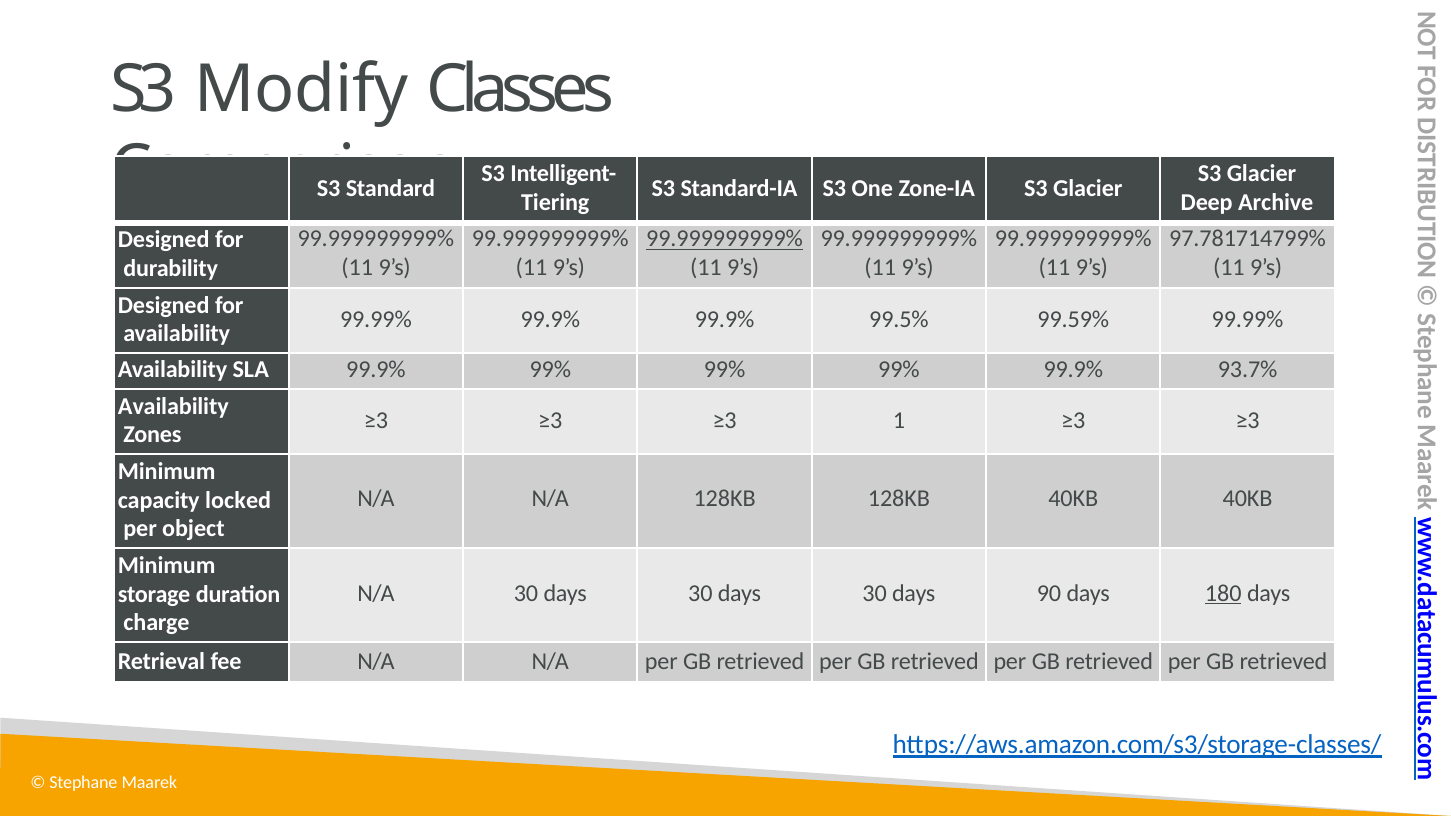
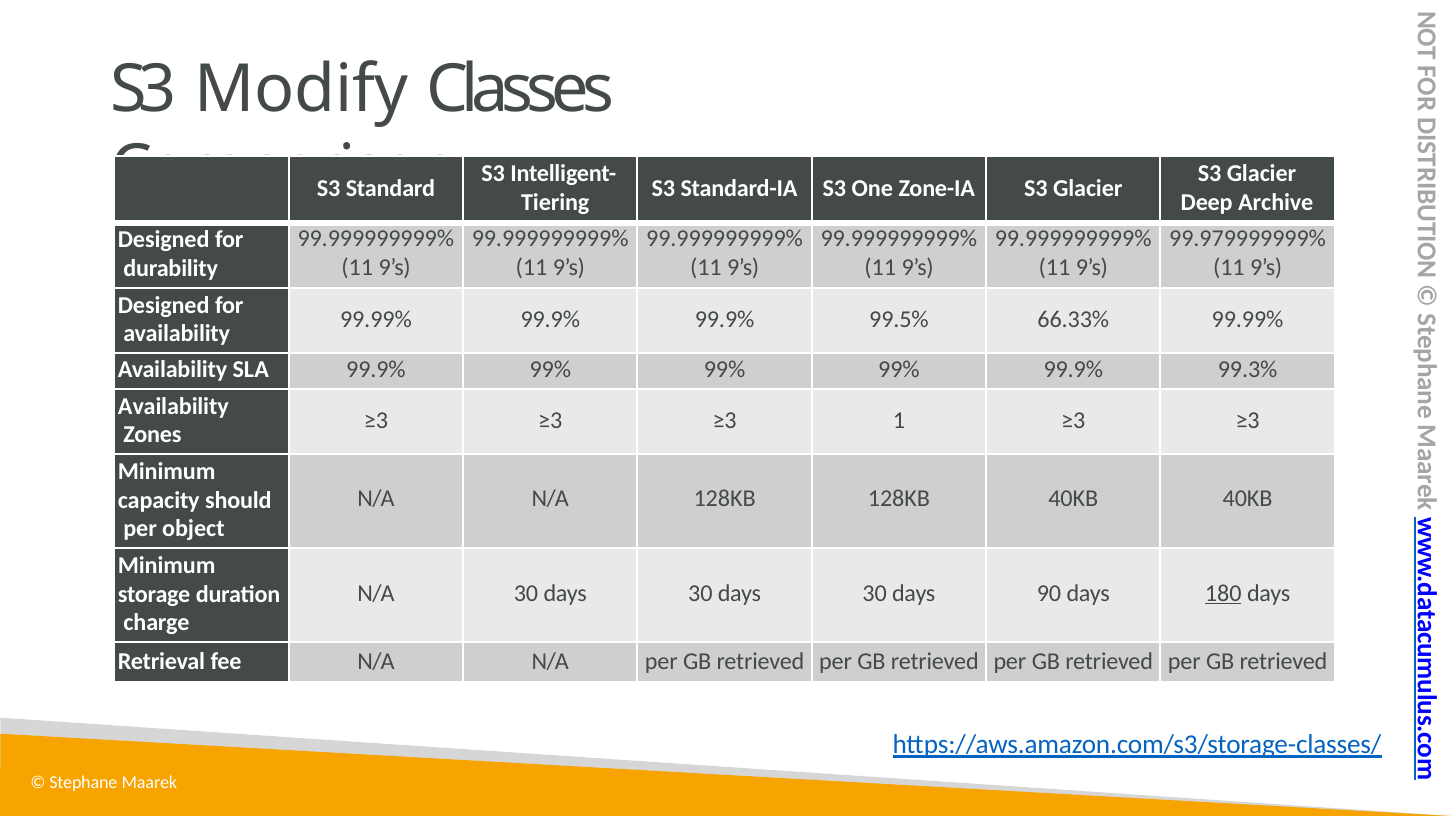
99.999999999% at (725, 239) underline: present -> none
97.781714799%: 97.781714799% -> 99.979999999%
99.59%: 99.59% -> 66.33%
93.7%: 93.7% -> 99.3%
locked: locked -> should
